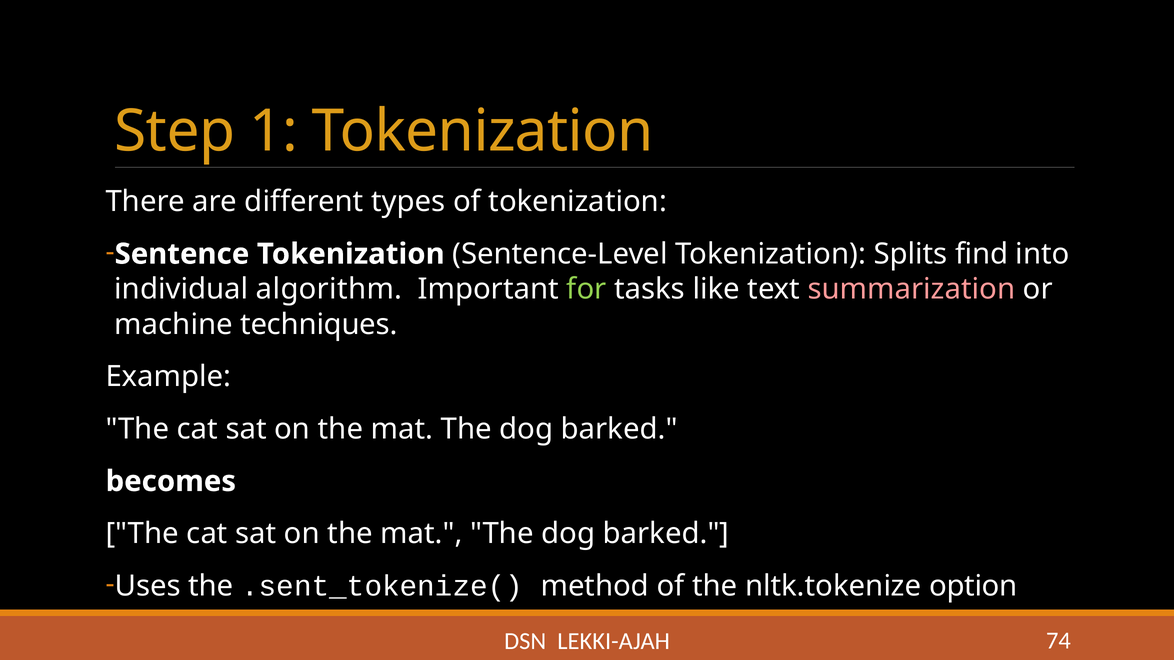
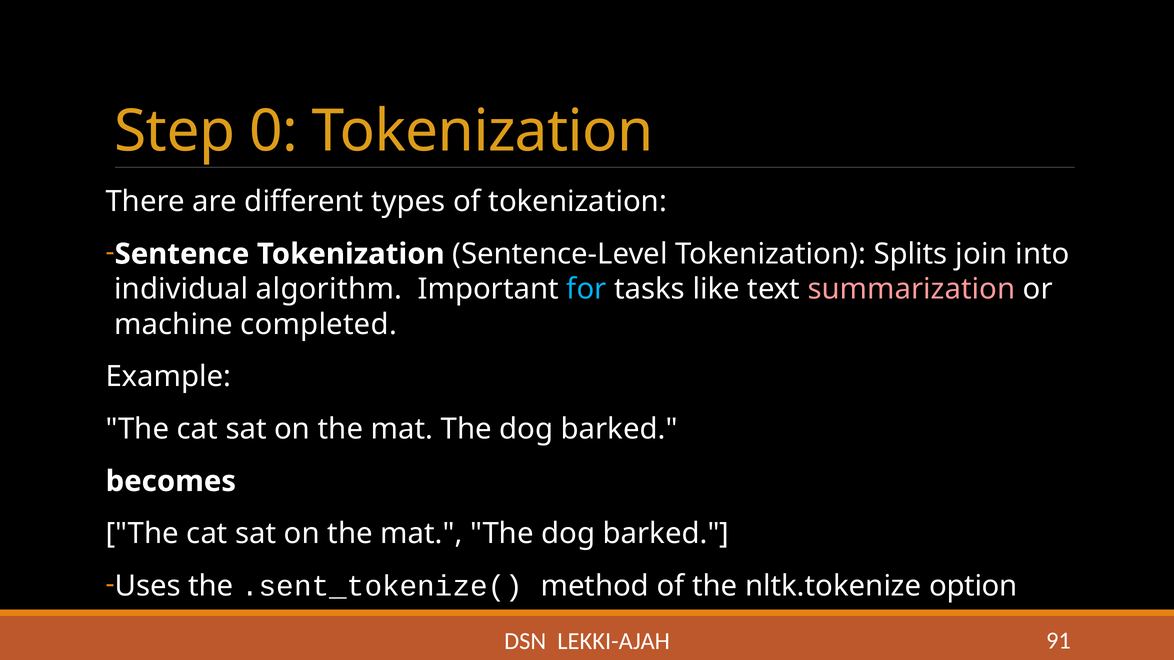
1: 1 -> 0
find: find -> join
for colour: light green -> light blue
techniques: techniques -> completed
74: 74 -> 91
